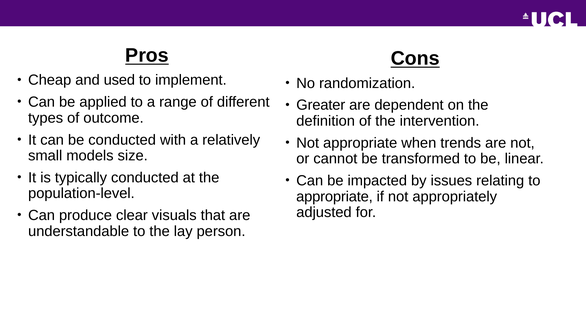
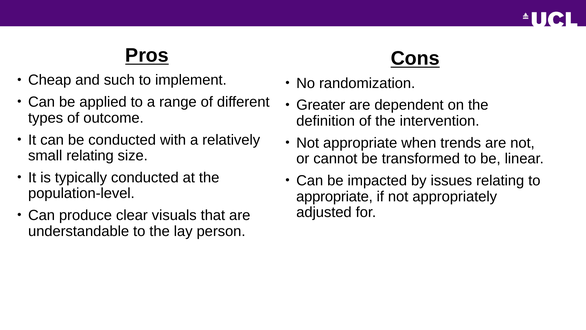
used: used -> such
small models: models -> relating
